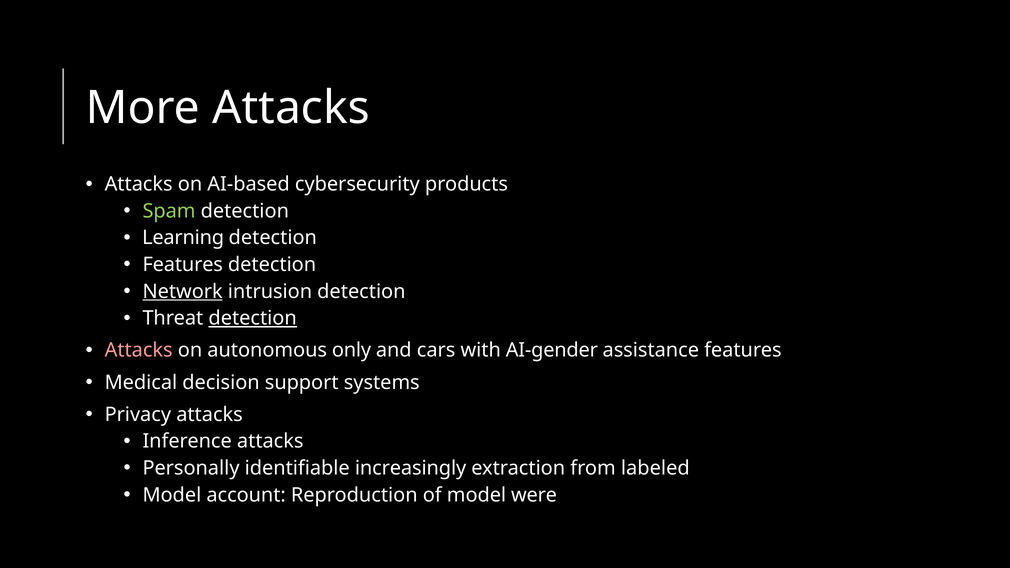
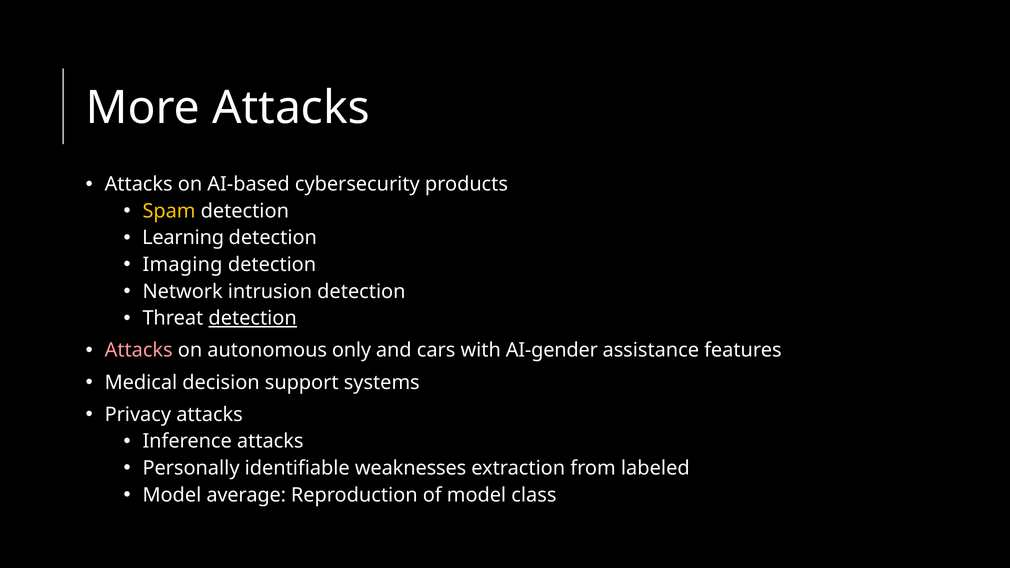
Spam colour: light green -> yellow
Features at (183, 265): Features -> Imaging
Network underline: present -> none
increasingly: increasingly -> weaknesses
account: account -> average
were: were -> class
